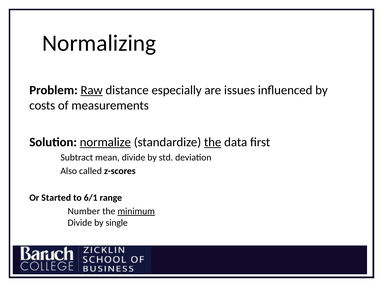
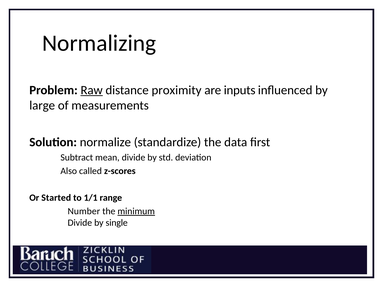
especially: especially -> proximity
issues: issues -> inputs
costs: costs -> large
normalize underline: present -> none
the at (213, 142) underline: present -> none
6/1: 6/1 -> 1/1
